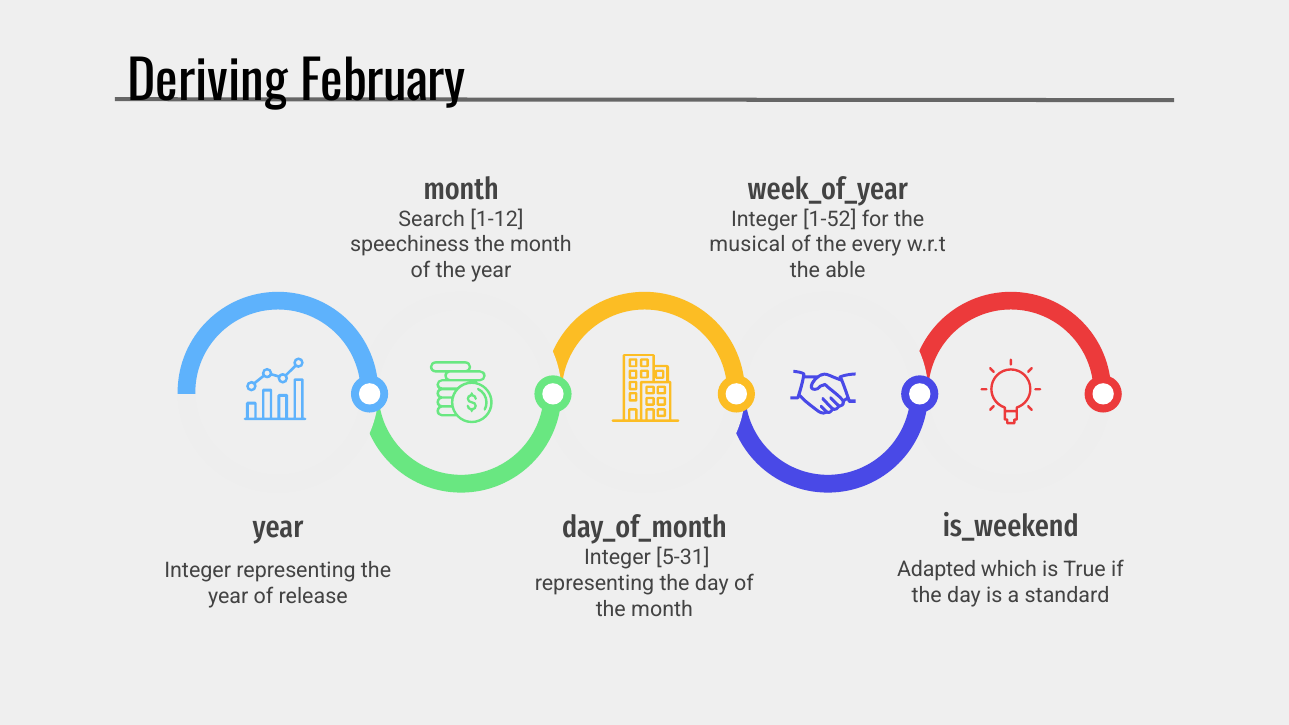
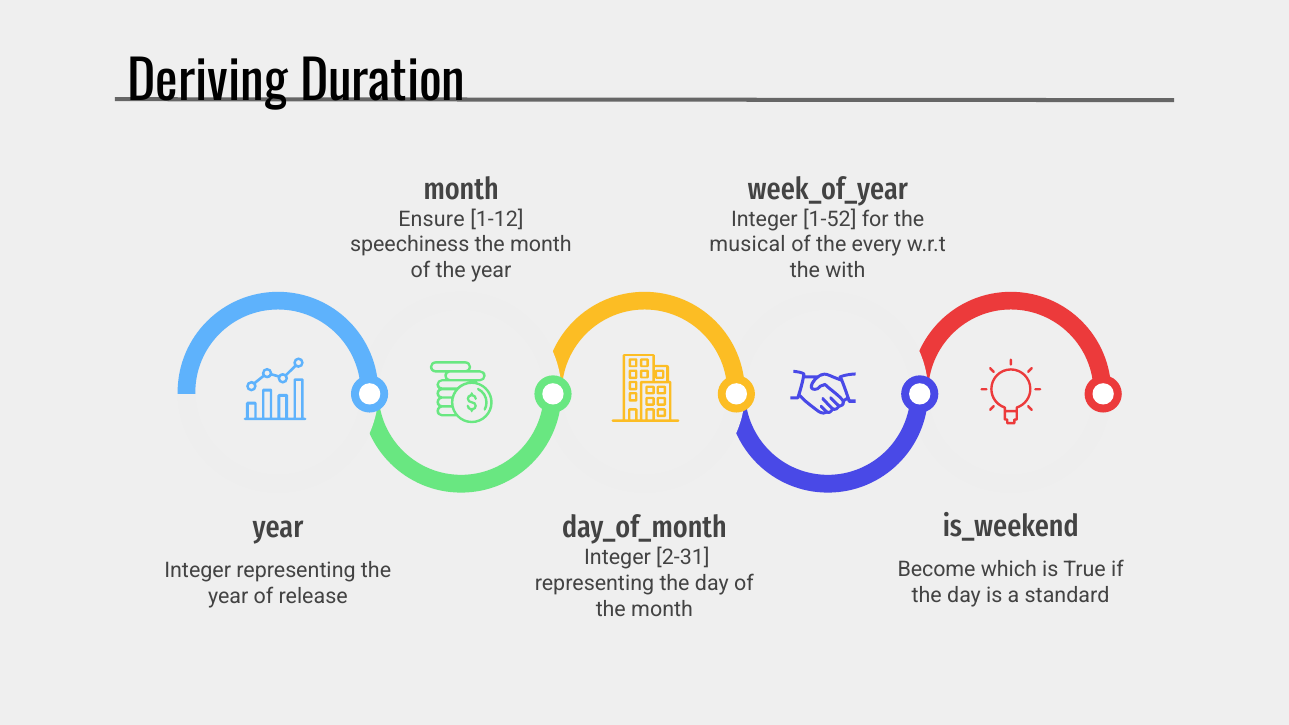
February: February -> Duration
Search: Search -> Ensure
able: able -> with
5-31: 5-31 -> 2-31
Adapted: Adapted -> Become
